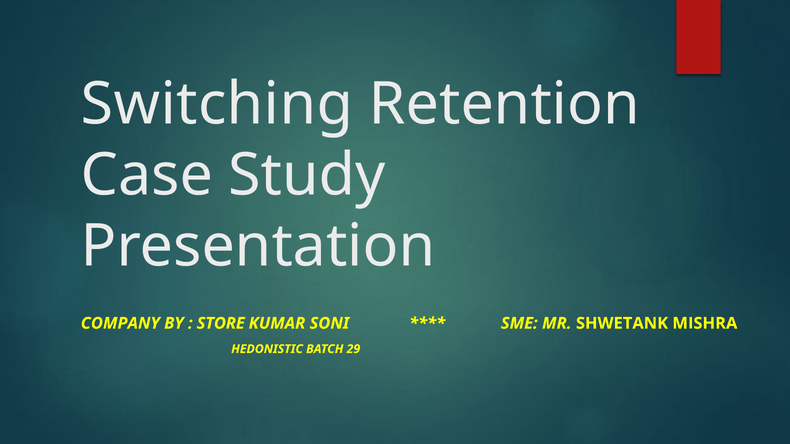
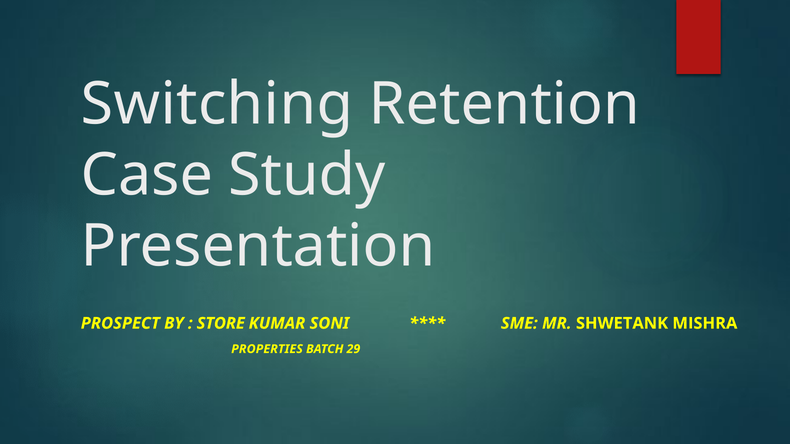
COMPANY: COMPANY -> PROSPECT
HEDONISTIC: HEDONISTIC -> PROPERTIES
